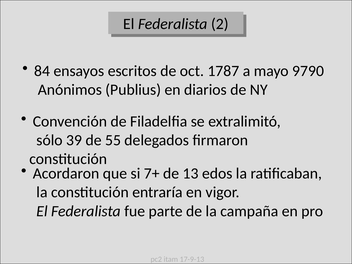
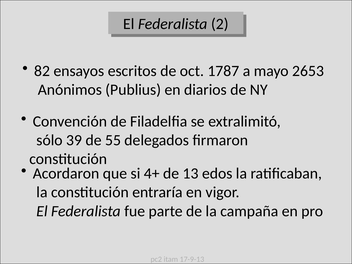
84: 84 -> 82
9790: 9790 -> 2653
7+: 7+ -> 4+
